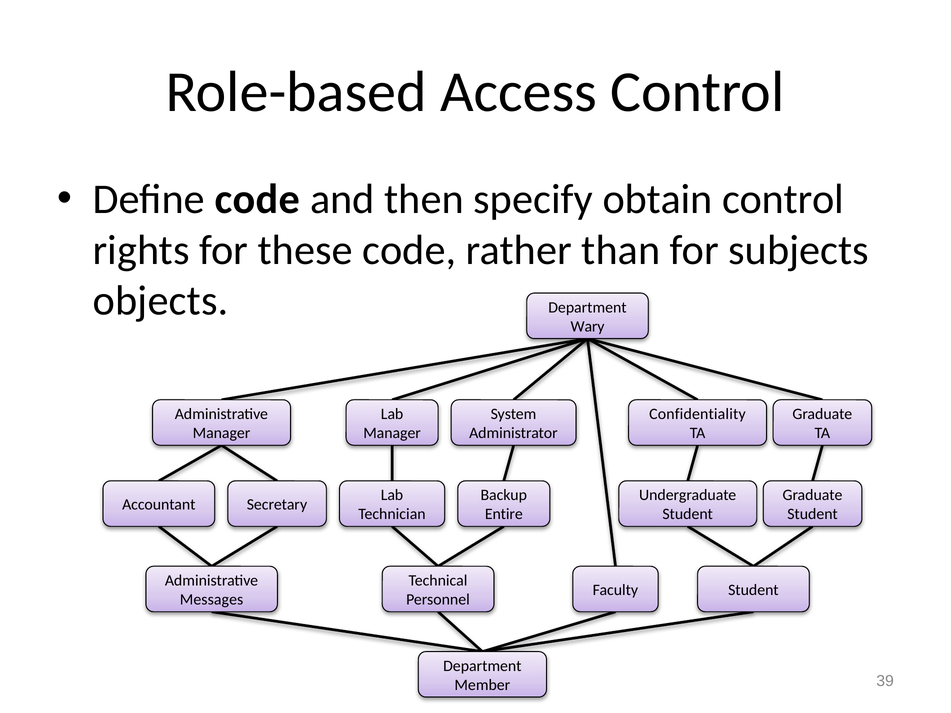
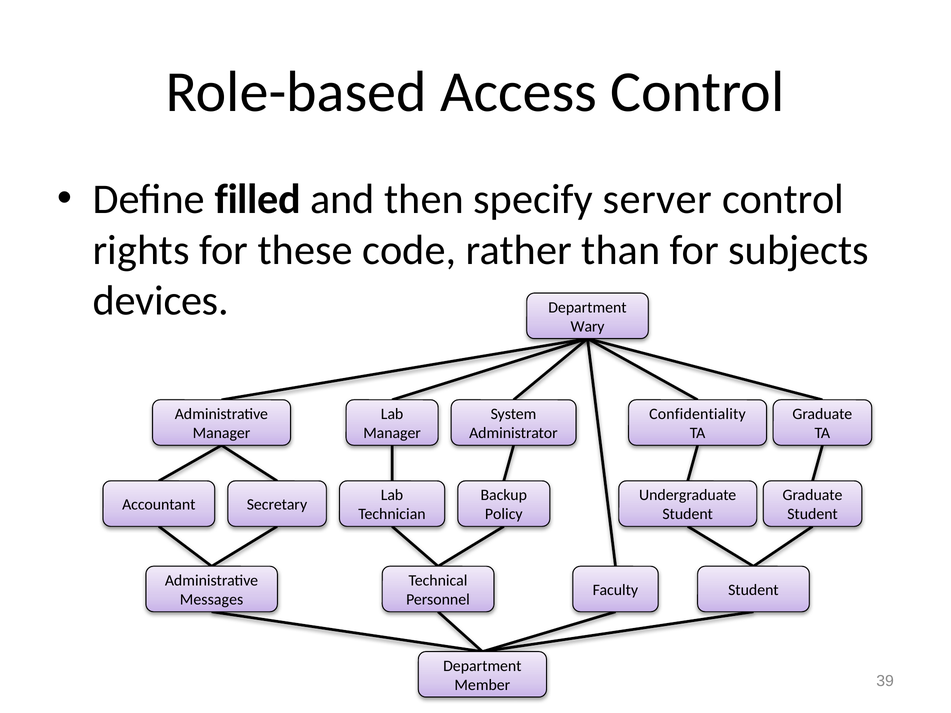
Define code: code -> filled
obtain: obtain -> server
objects: objects -> devices
Entire: Entire -> Policy
